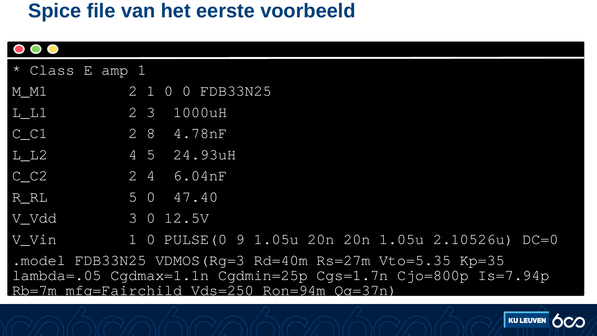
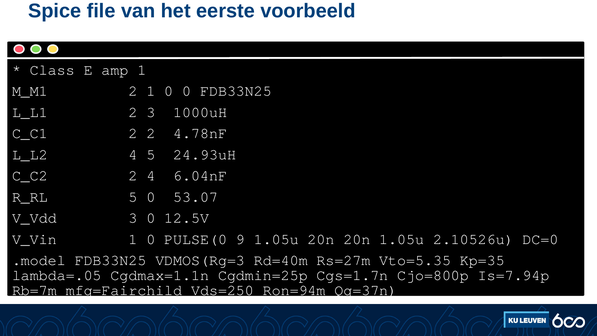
2 8: 8 -> 2
47.40: 47.40 -> 53.07
